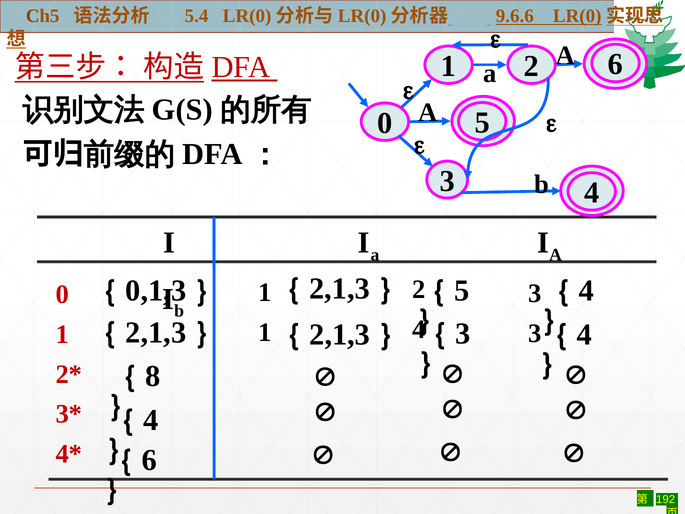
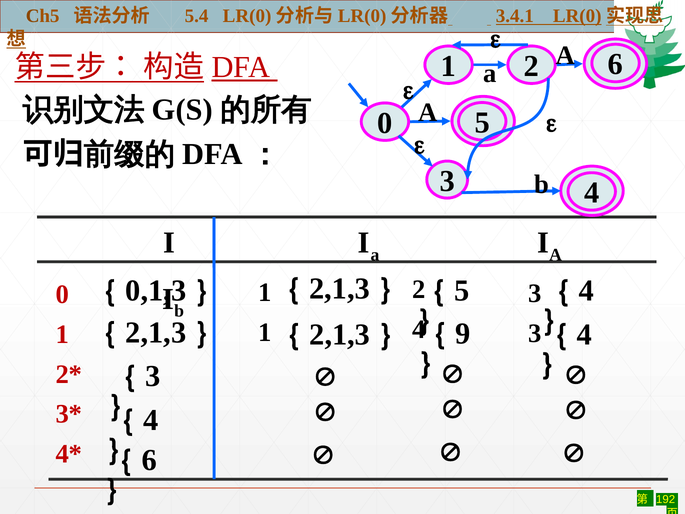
9.6.6: 9.6.6 -> 3.4.1
3 at (463, 333): 3 -> 9
8 at (153, 376): 8 -> 3
